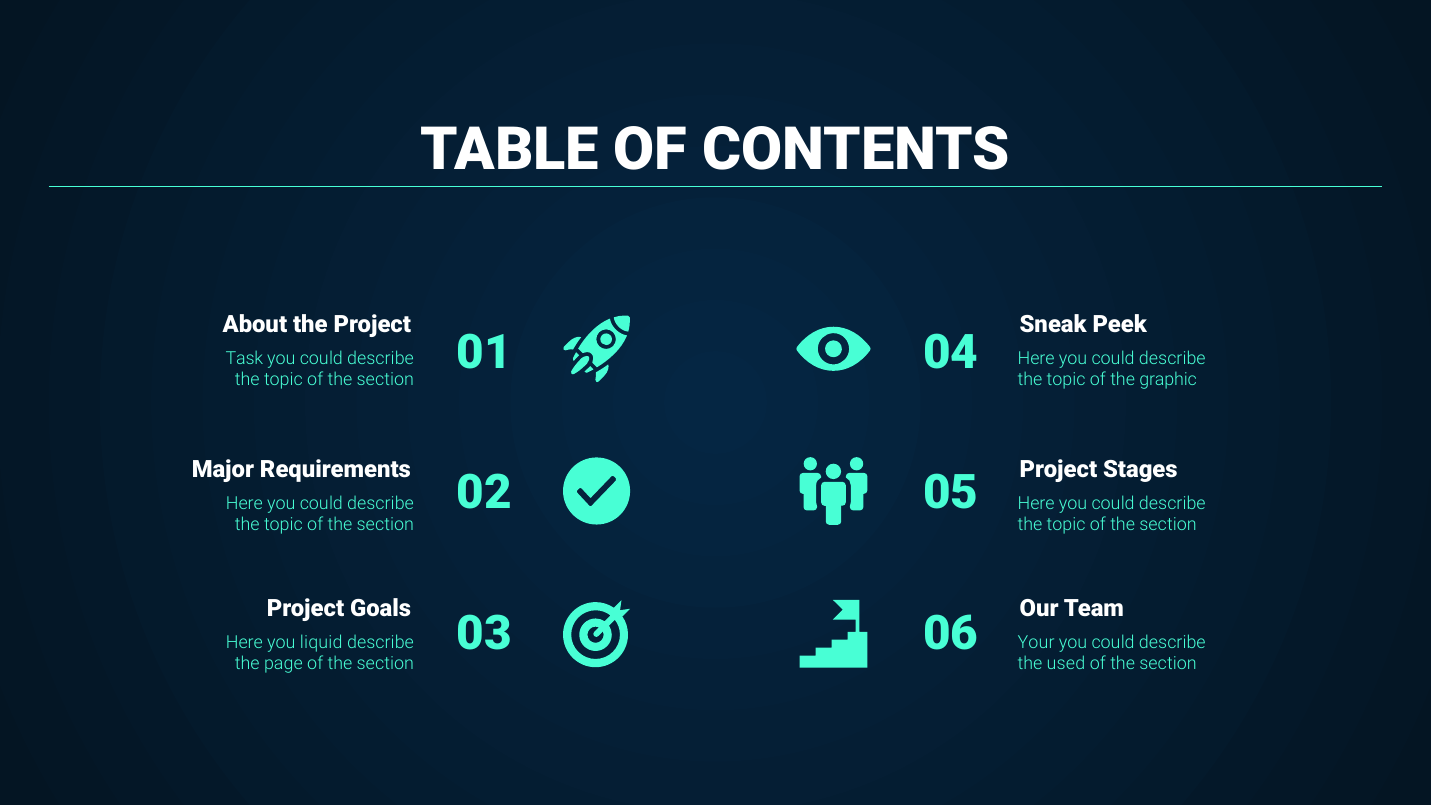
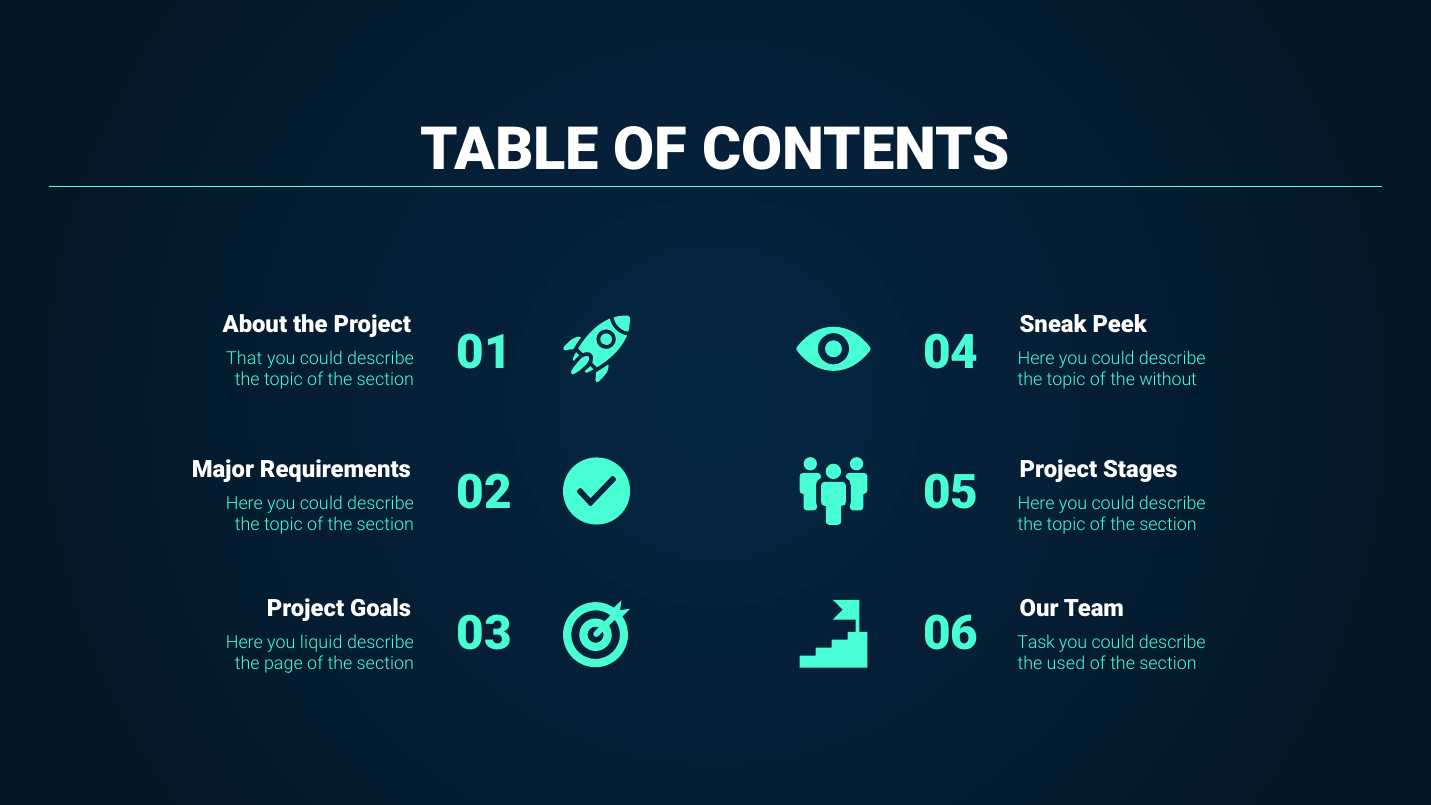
Task: Task -> That
graphic: graphic -> without
Your: Your -> Task
